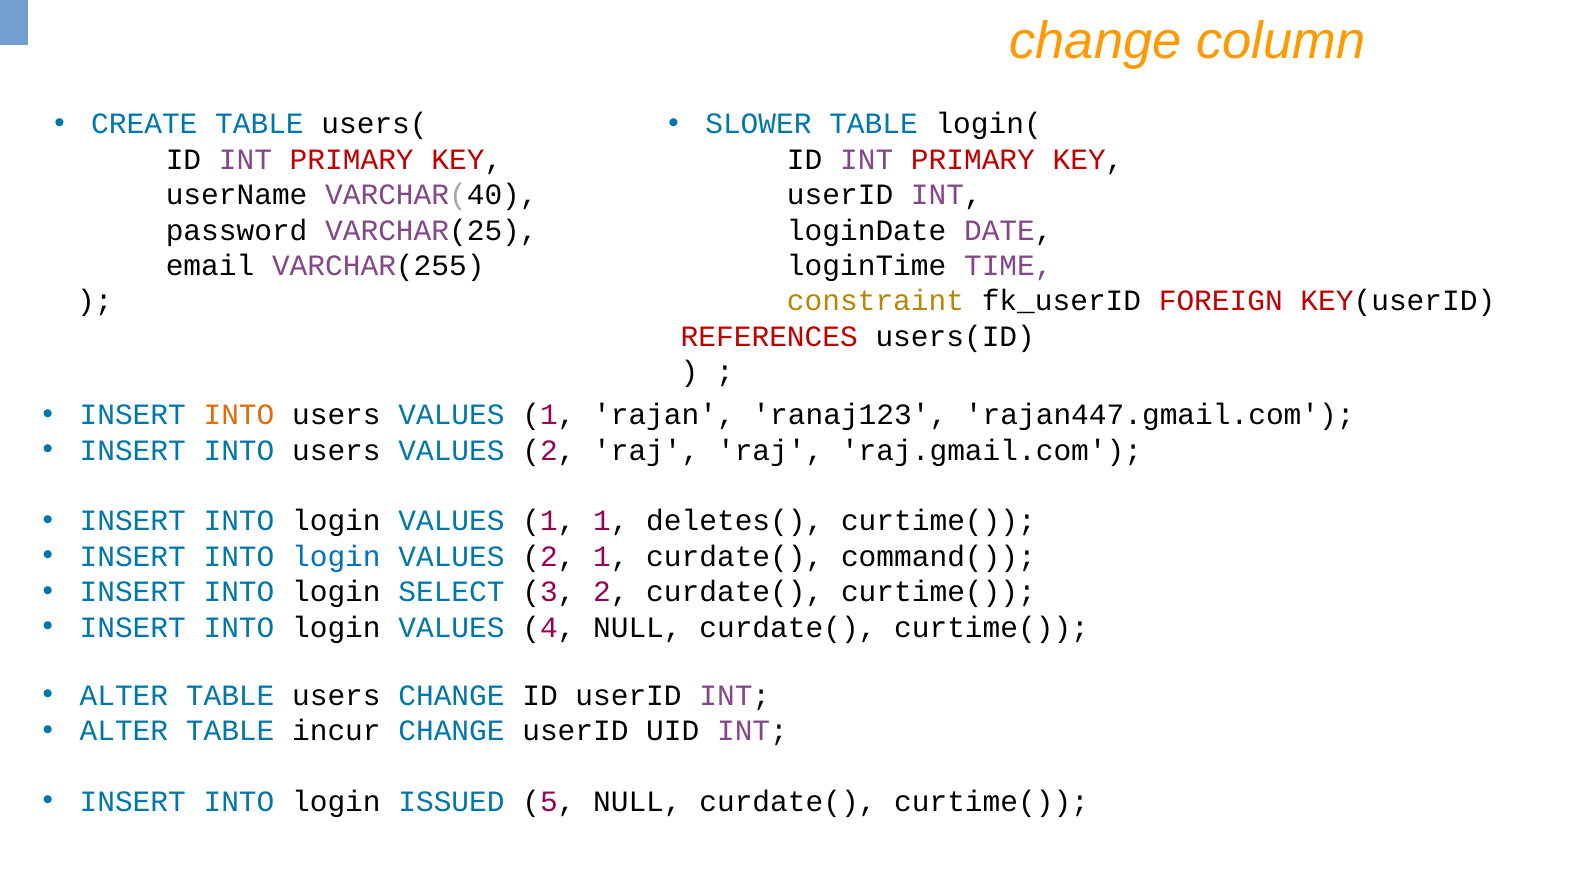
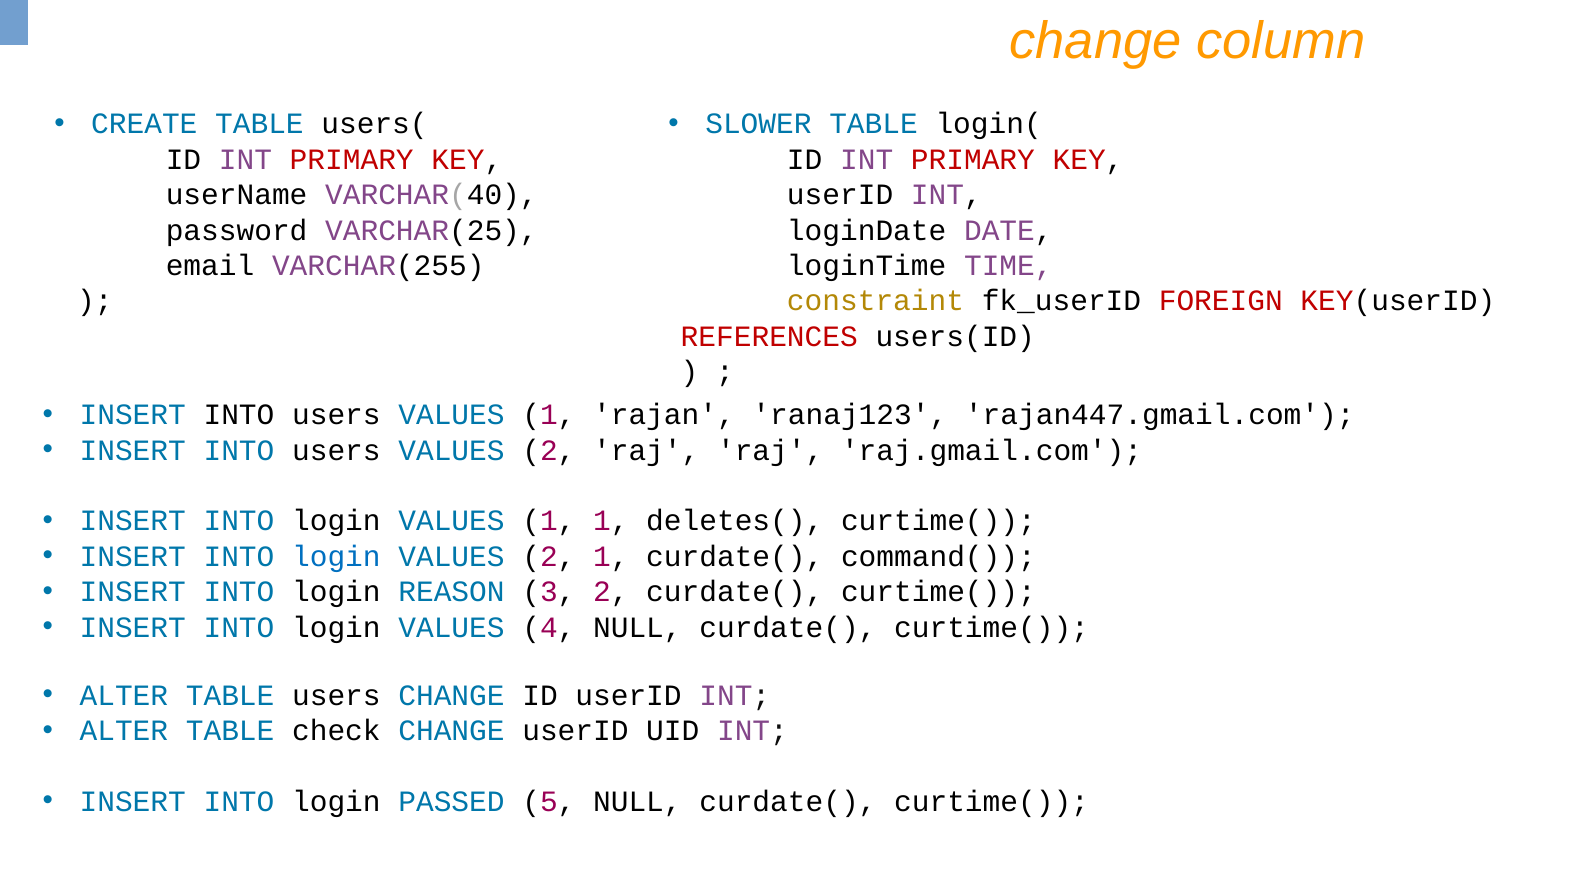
INTO at (239, 415) colour: orange -> black
SELECT: SELECT -> REASON
incur: incur -> check
ISSUED: ISSUED -> PASSED
